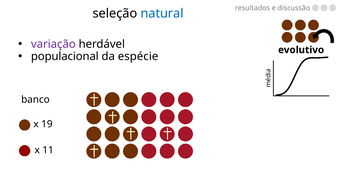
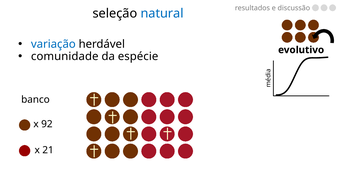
variação colour: purple -> blue
populacional: populacional -> comunidade
19: 19 -> 92
11: 11 -> 21
